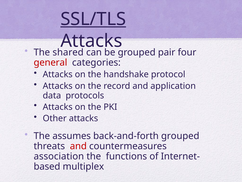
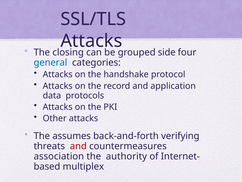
SSL/TLS underline: present -> none
shared: shared -> closing
pair: pair -> side
general colour: red -> blue
back-and-forth grouped: grouped -> verifying
functions: functions -> authority
